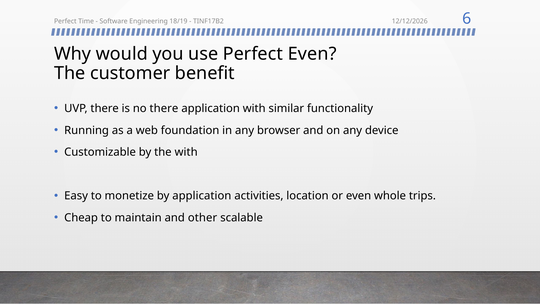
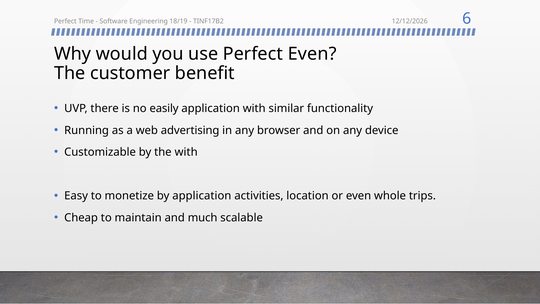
no there: there -> easily
foundation: foundation -> advertising
other: other -> much
